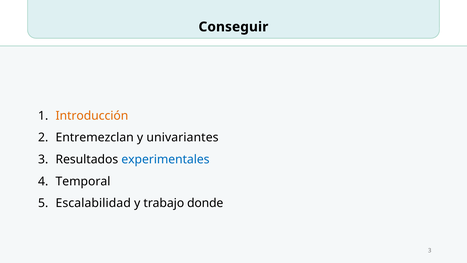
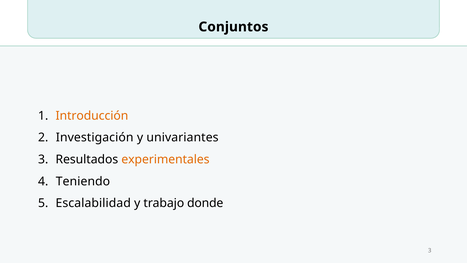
Conseguir: Conseguir -> Conjuntos
Entremezclan: Entremezclan -> Investigación
experimentales colour: blue -> orange
Temporal: Temporal -> Teniendo
